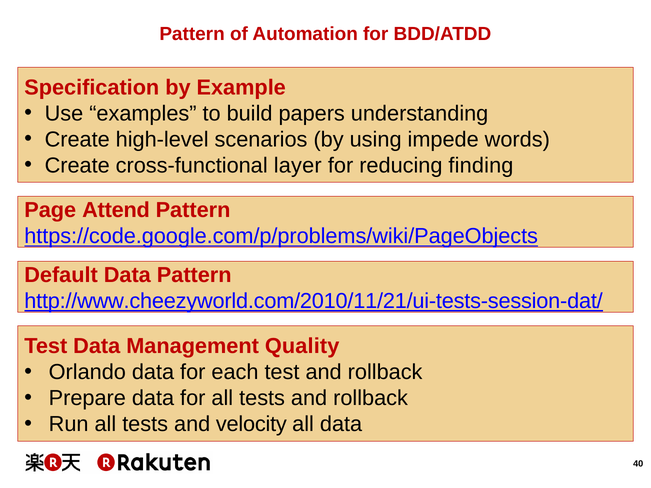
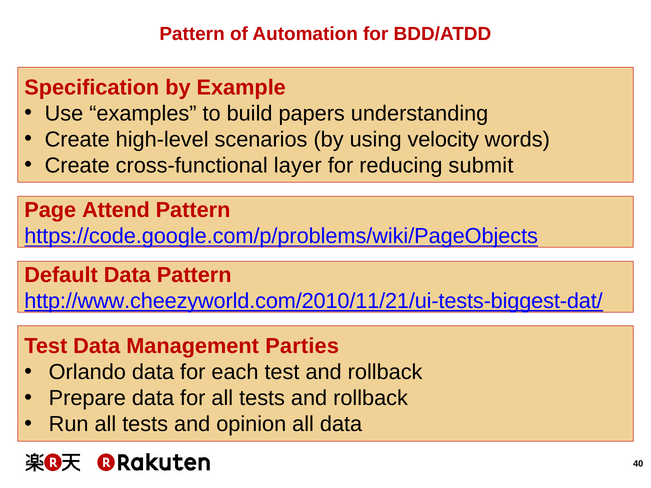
impede: impede -> velocity
finding: finding -> submit
http://www.cheezyworld.com/2010/11/21/ui-tests-session-dat/: http://www.cheezyworld.com/2010/11/21/ui-tests-session-dat/ -> http://www.cheezyworld.com/2010/11/21/ui-tests-biggest-dat/
Quality: Quality -> Parties
velocity: velocity -> opinion
